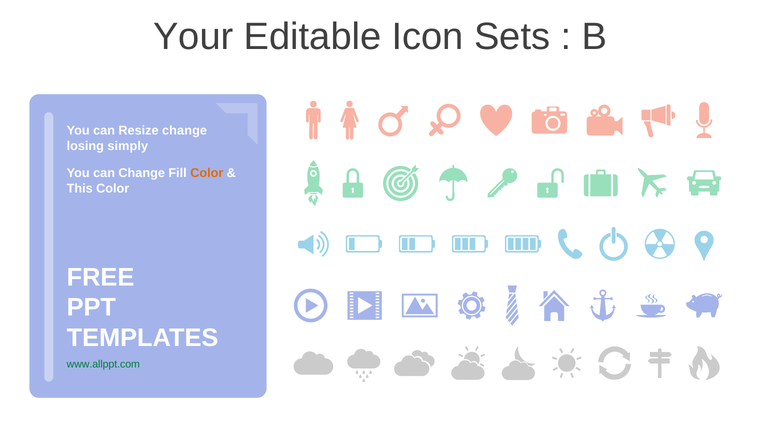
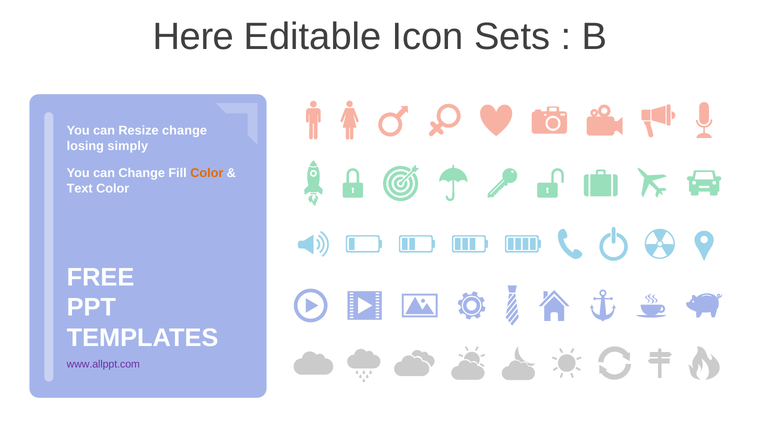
Your: Your -> Here
This: This -> Text
www.allppt.com colour: green -> purple
